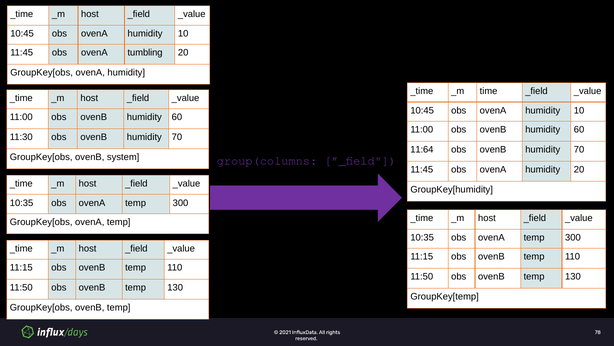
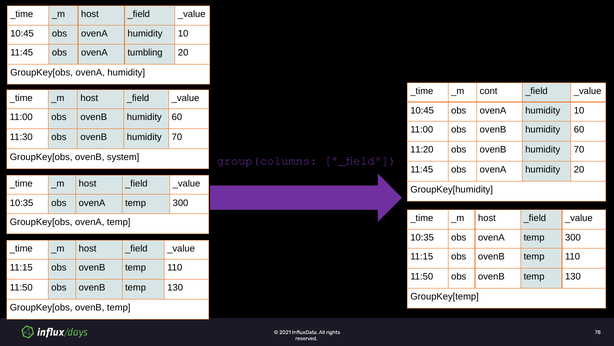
time: time -> cont
11:64: 11:64 -> 11:20
